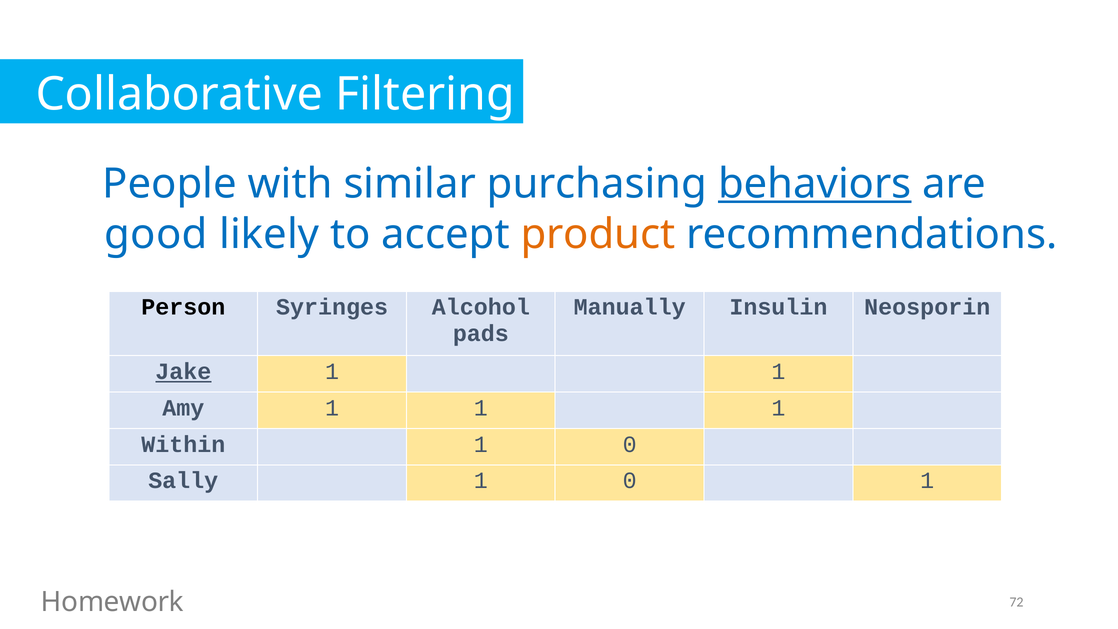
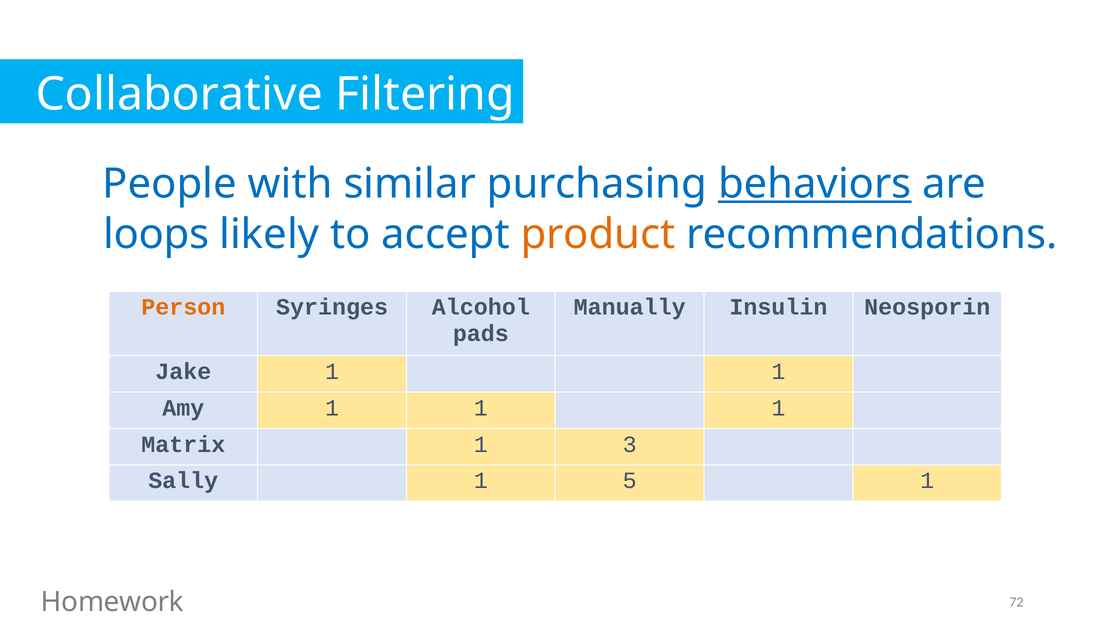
good: good -> loops
Person colour: black -> orange
Jake underline: present -> none
Within: Within -> Matrix
0 at (630, 444): 0 -> 3
Sally 1 0: 0 -> 5
